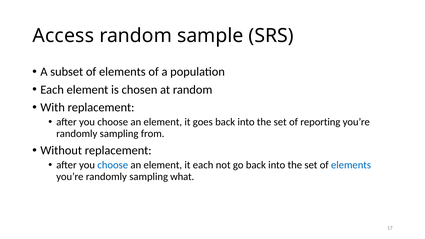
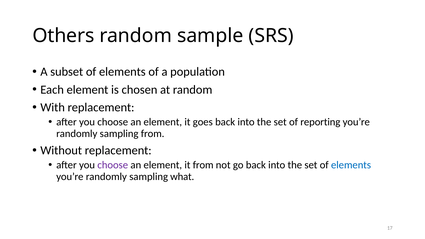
Access: Access -> Others
choose at (113, 165) colour: blue -> purple
it each: each -> from
